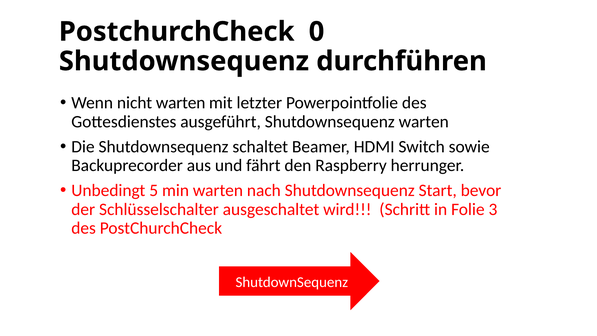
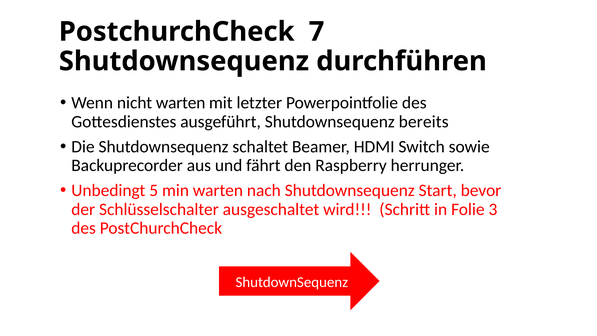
0: 0 -> 7
Shutdownsequenz warten: warten -> bereits
